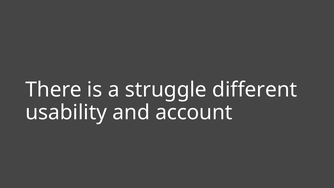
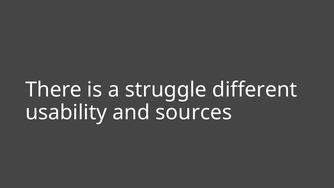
account: account -> sources
